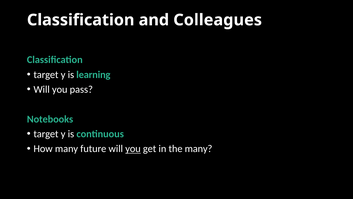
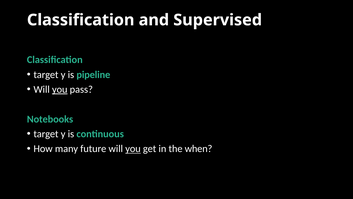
Colleagues: Colleagues -> Supervised
learning: learning -> pipeline
you at (60, 89) underline: none -> present
the many: many -> when
